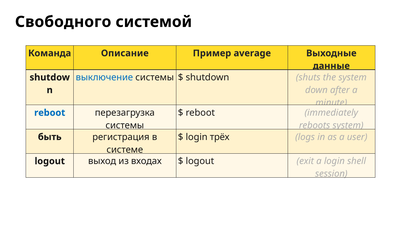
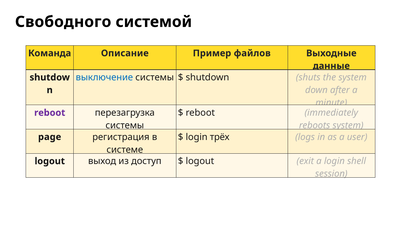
average: average -> файлов
reboot at (50, 113) colour: blue -> purple
быть: быть -> page
входах: входах -> доступ
